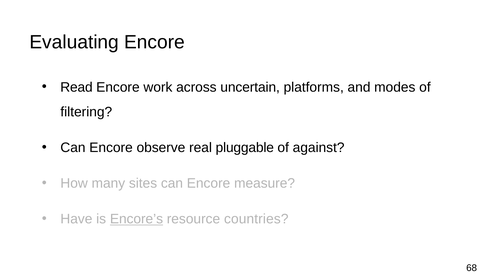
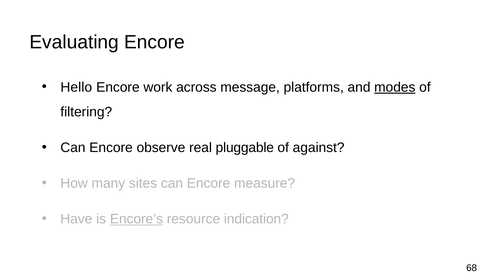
Read: Read -> Hello
uncertain: uncertain -> message
modes underline: none -> present
countries: countries -> indication
